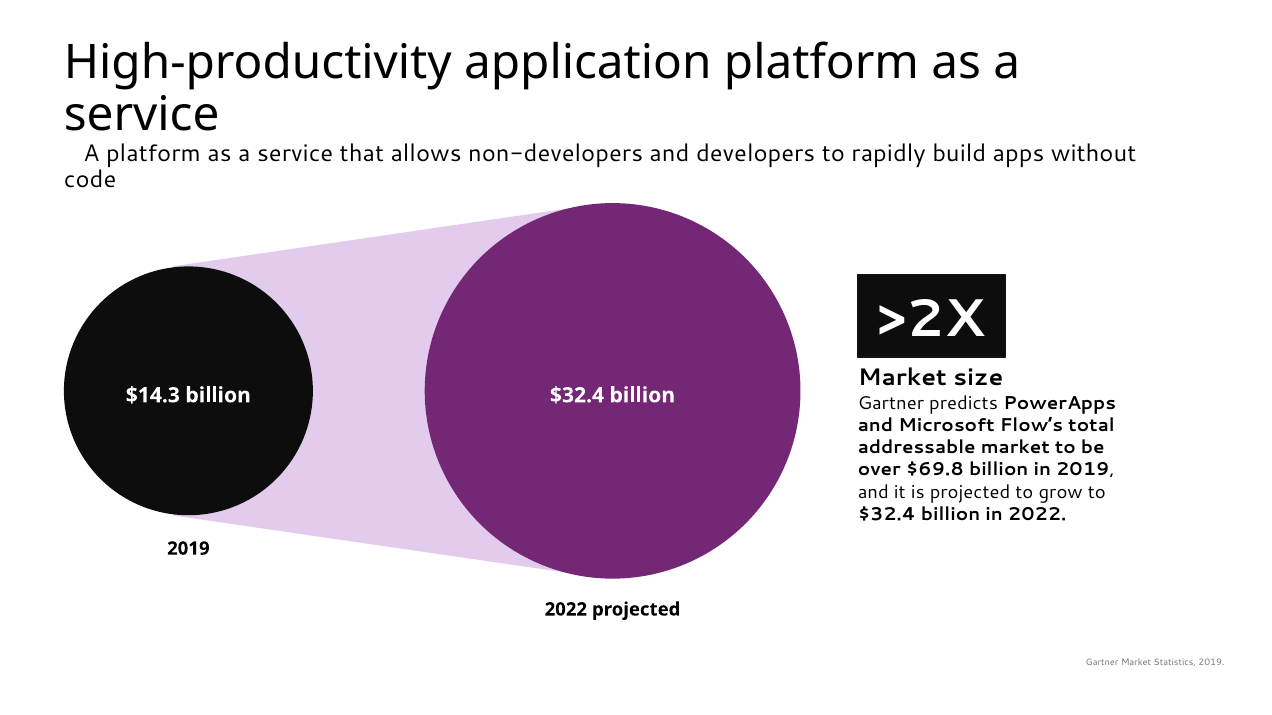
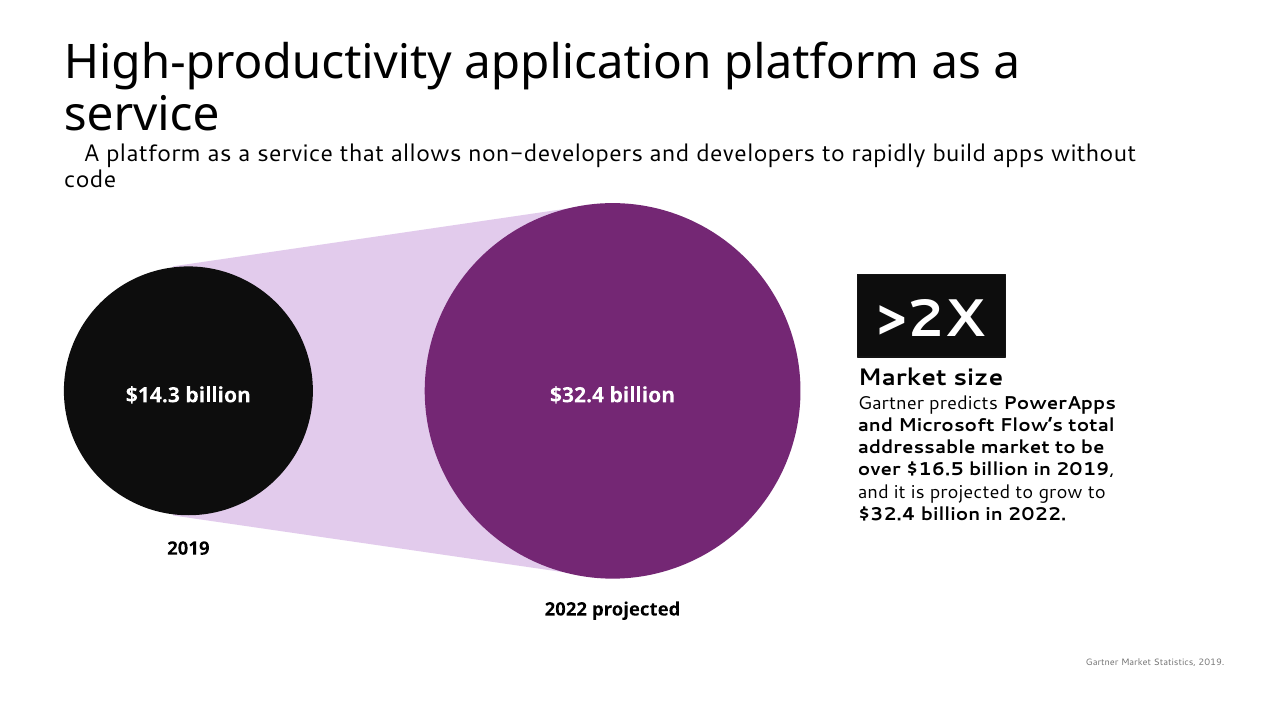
$69.8: $69.8 -> $16.5
